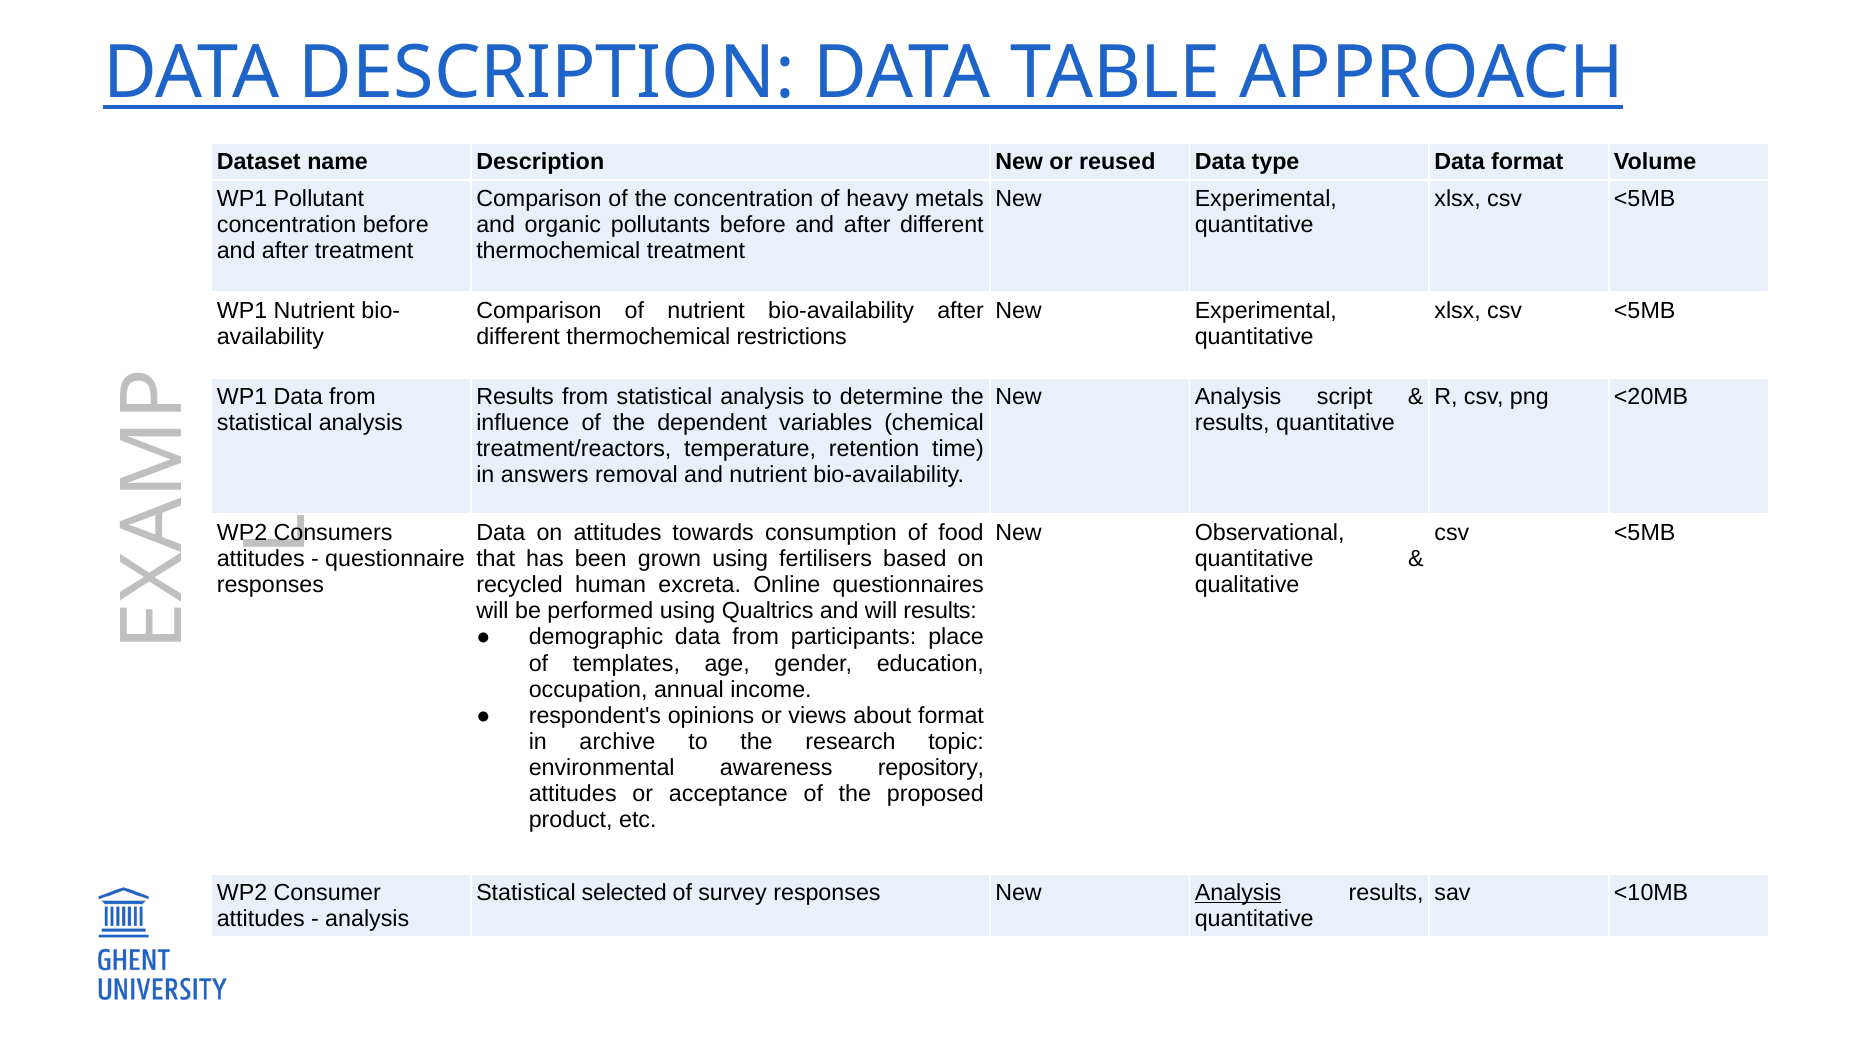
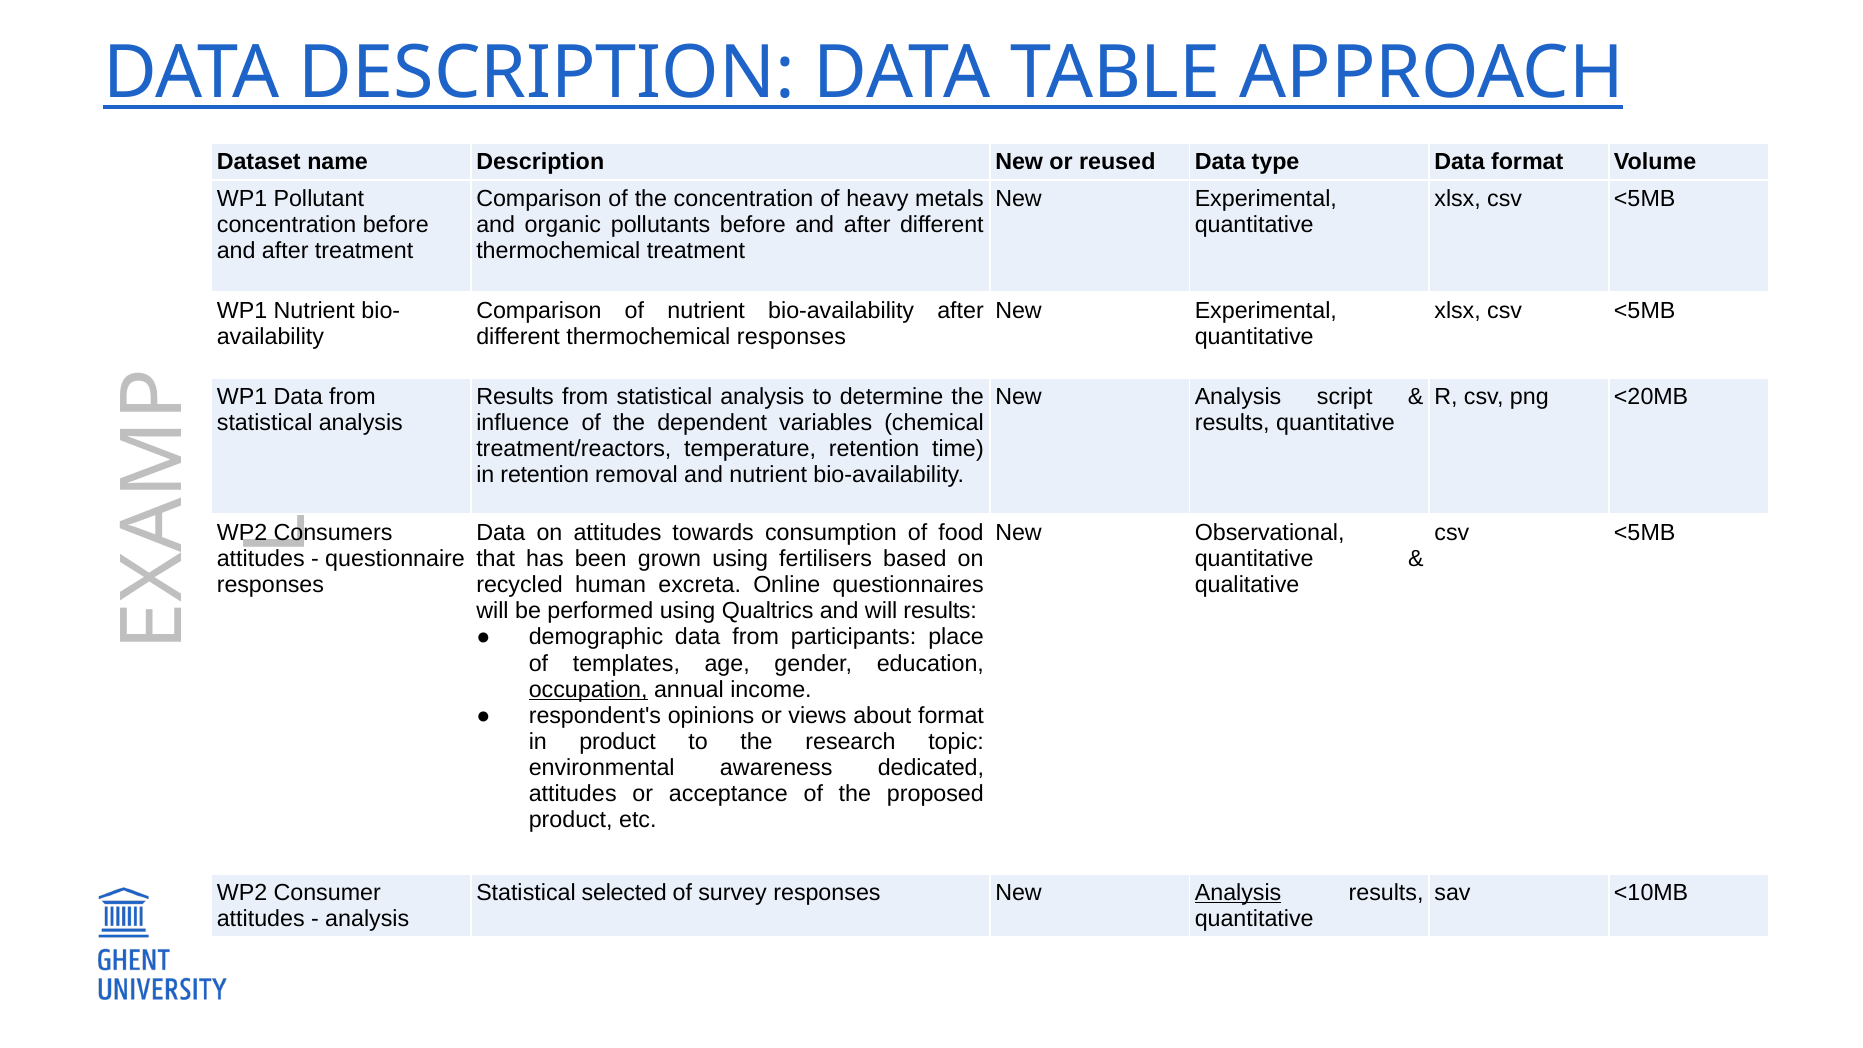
thermochemical restrictions: restrictions -> responses
in answers: answers -> retention
occupation underline: none -> present
in archive: archive -> product
repository: repository -> dedicated
